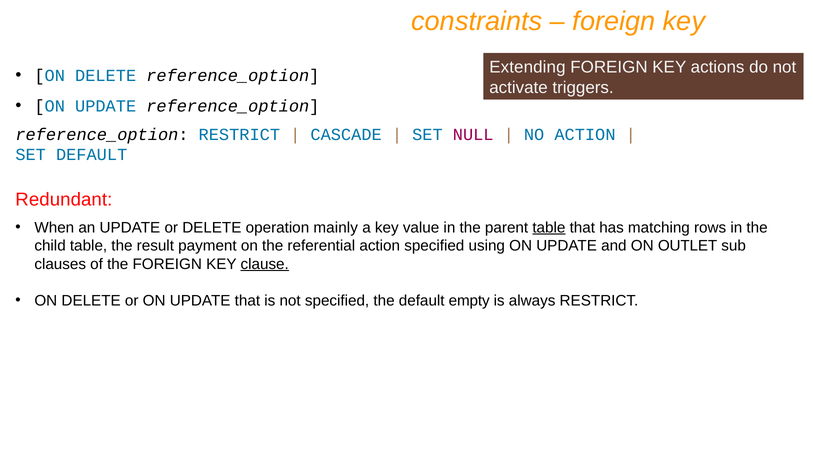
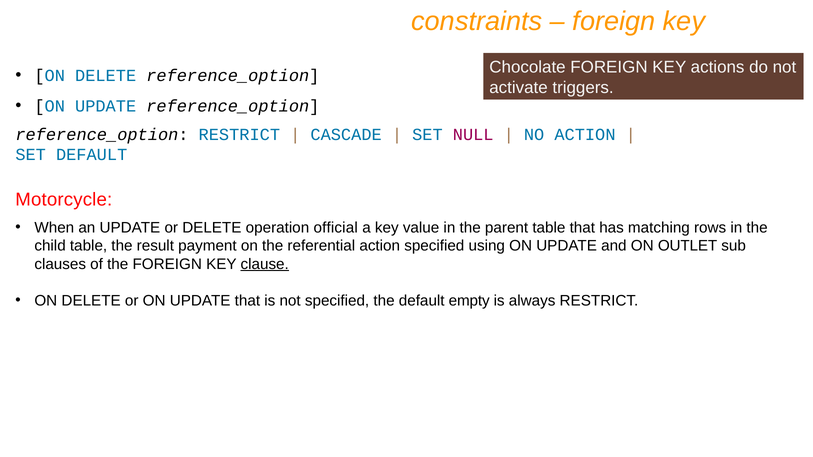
Extending: Extending -> Chocolate
Redundant: Redundant -> Motorcycle
mainly: mainly -> official
table at (549, 228) underline: present -> none
